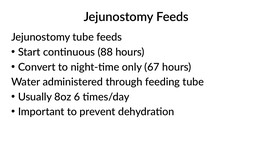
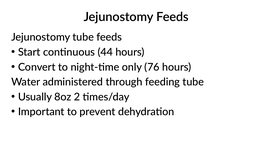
88: 88 -> 44
67: 67 -> 76
6: 6 -> 2
